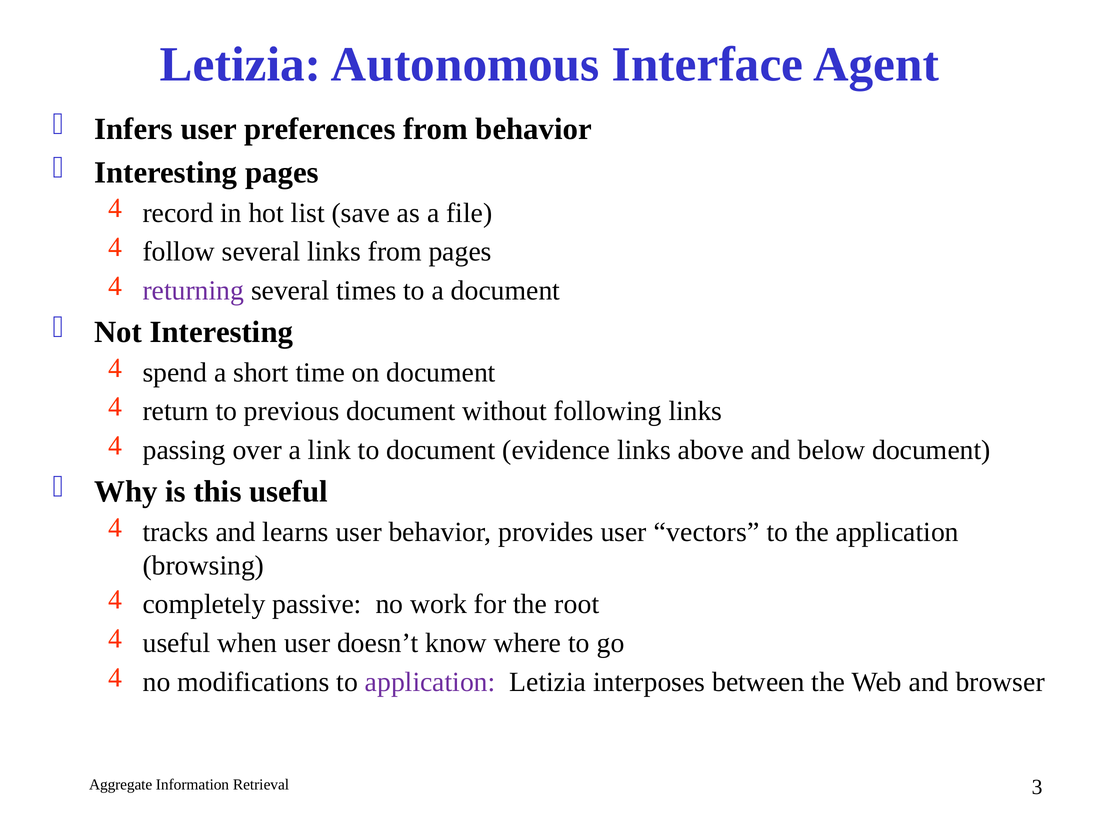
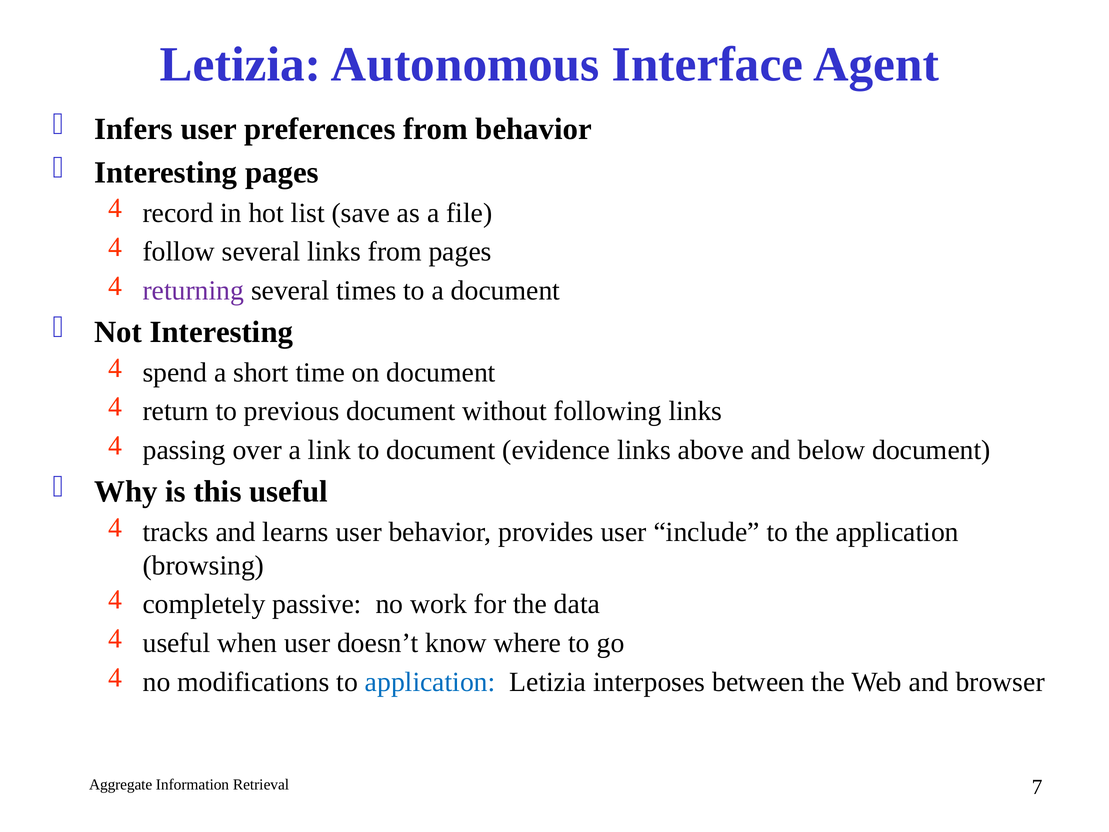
vectors: vectors -> include
root: root -> data
application at (430, 682) colour: purple -> blue
3: 3 -> 7
